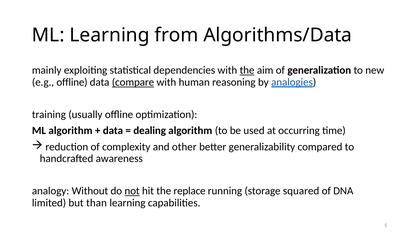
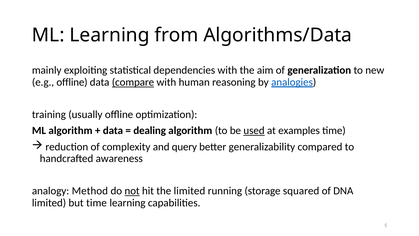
the at (247, 70) underline: present -> none
used underline: none -> present
occurring: occurring -> examples
other: other -> query
Without: Without -> Method
the replace: replace -> limited
but than: than -> time
